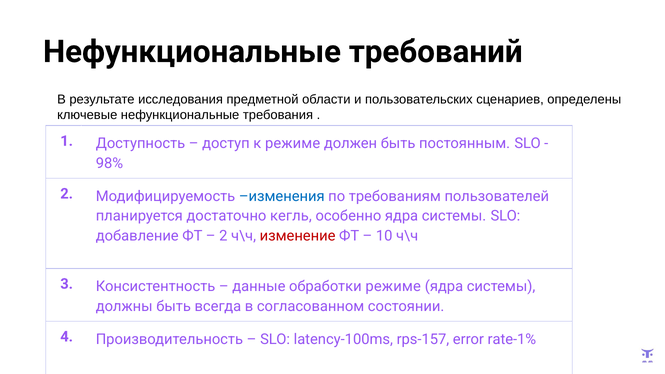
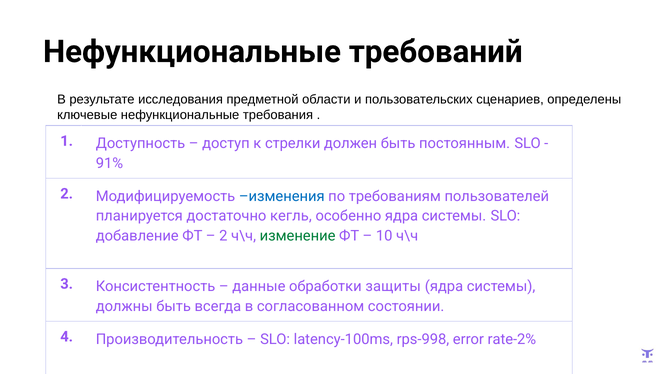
к режиме: режиме -> стрелки
98%: 98% -> 91%
изменение colour: red -> green
обработки режиме: режиме -> защиты
rps-157: rps-157 -> rps-998
rate-1%: rate-1% -> rate-2%
